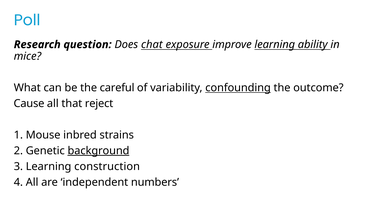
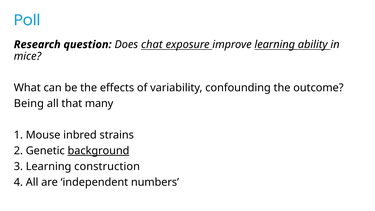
careful: careful -> effects
confounding underline: present -> none
Cause: Cause -> Being
reject: reject -> many
